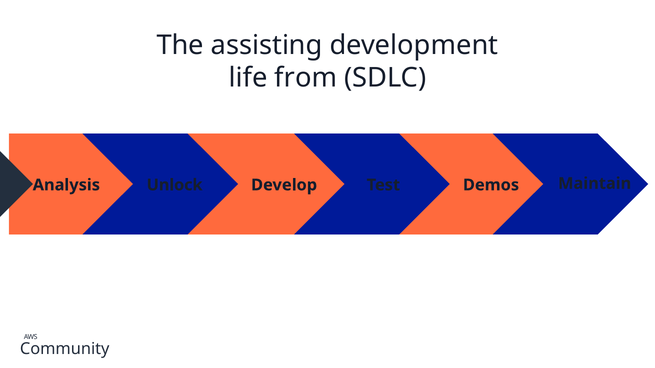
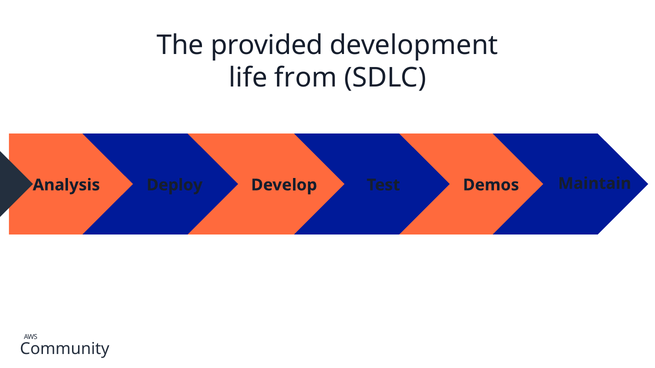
assisting: assisting -> provided
Unlock: Unlock -> Deploy
